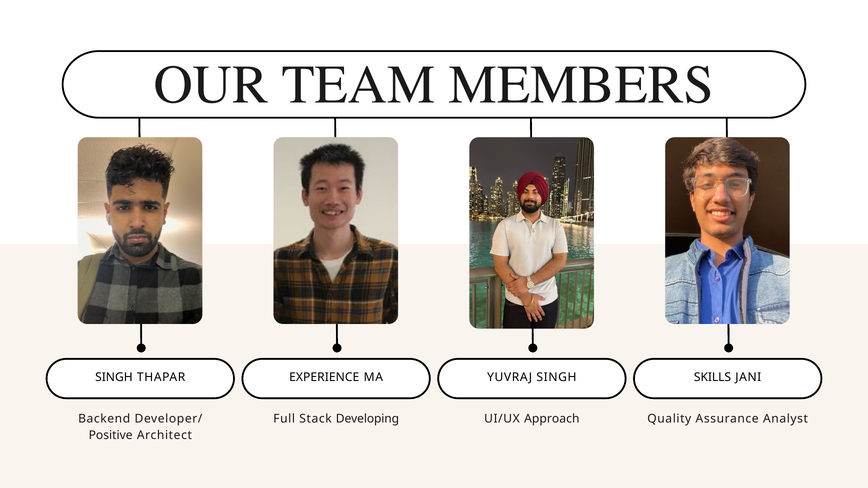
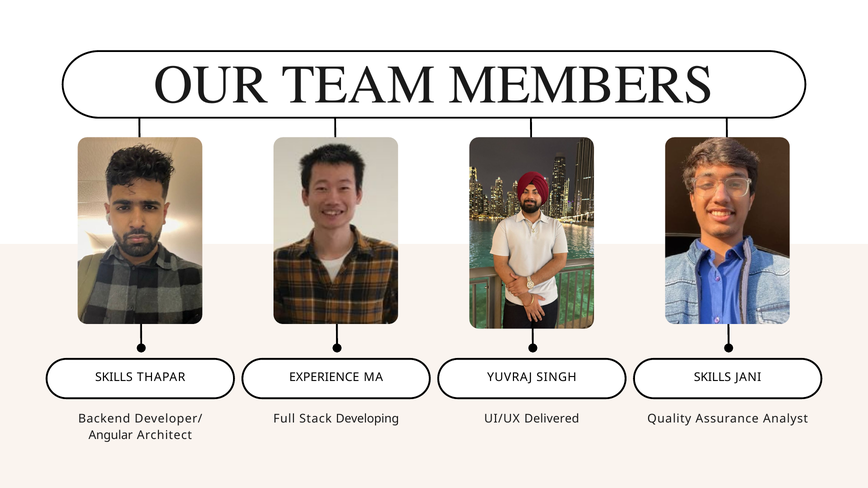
SINGH at (114, 377): SINGH -> SKILLS
Approach: Approach -> Delivered
Positive: Positive -> Angular
